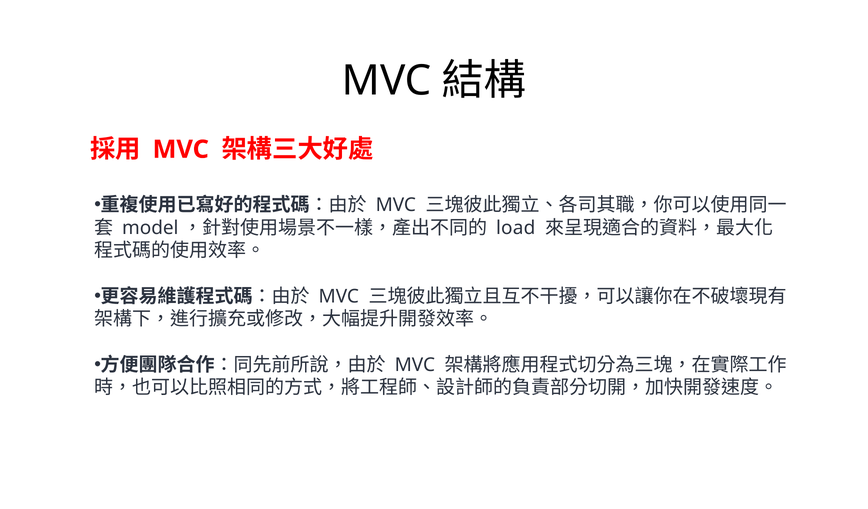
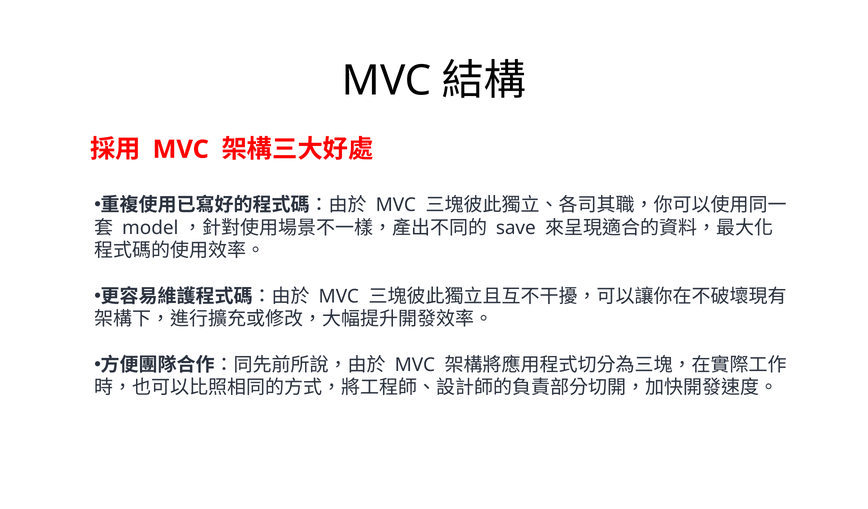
load: load -> save
